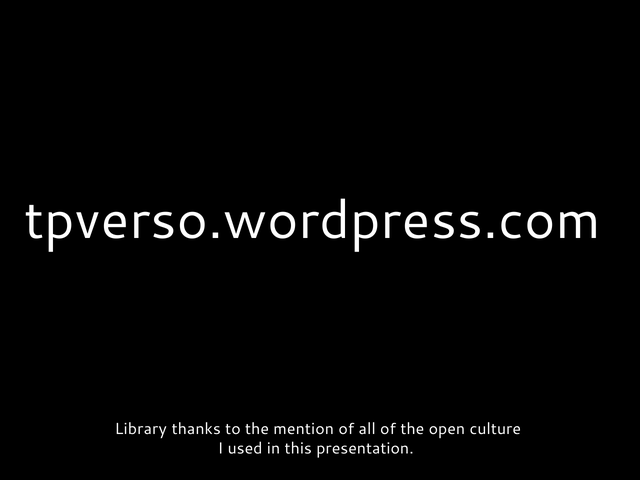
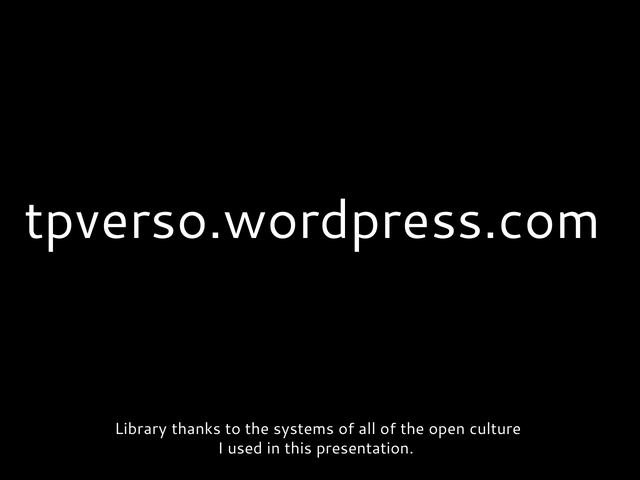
mention: mention -> systems
